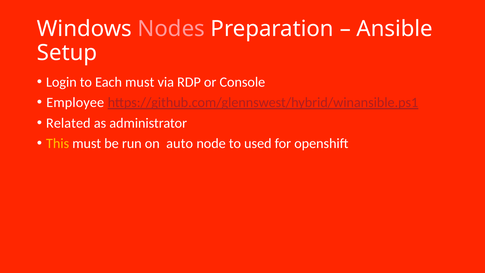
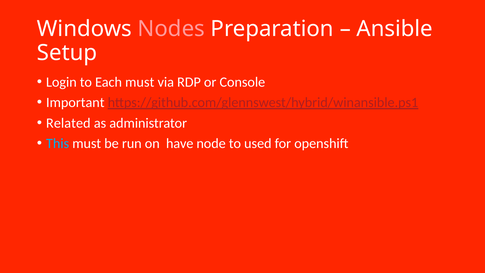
Employee: Employee -> Important
This colour: yellow -> light blue
auto: auto -> have
